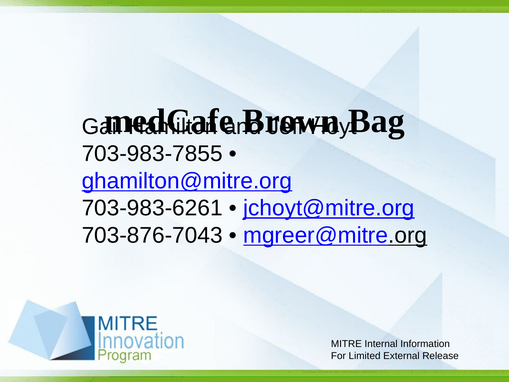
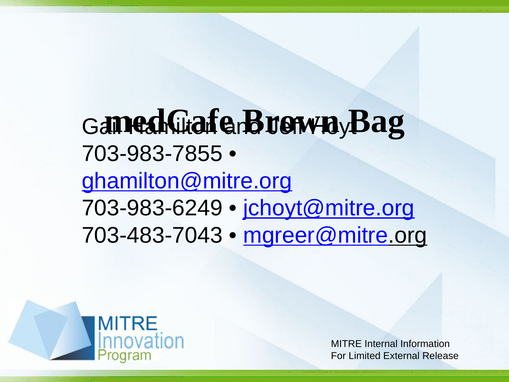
703-983-6261: 703-983-6261 -> 703-983-6249
703-876-7043: 703-876-7043 -> 703-483-7043
